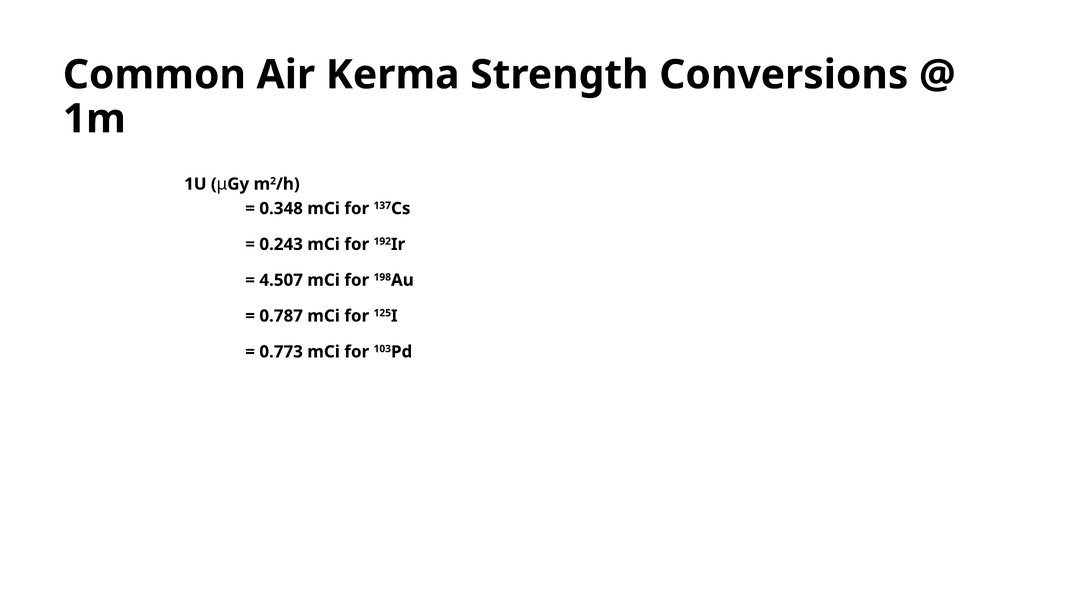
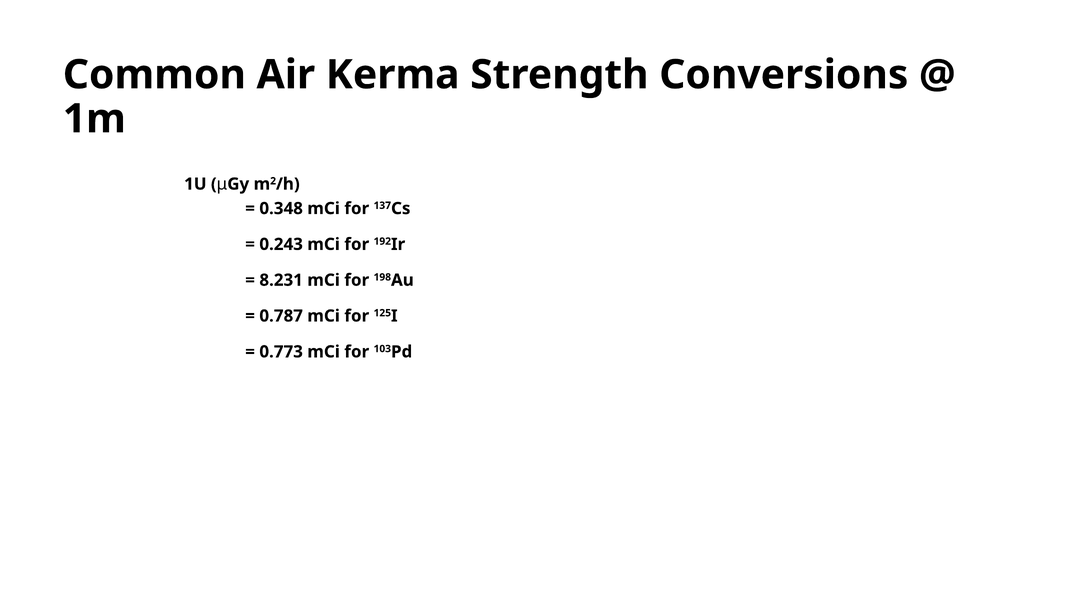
4.507: 4.507 -> 8.231
